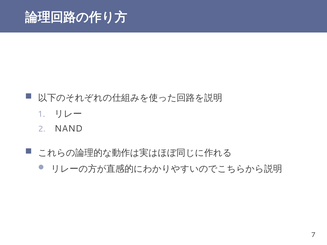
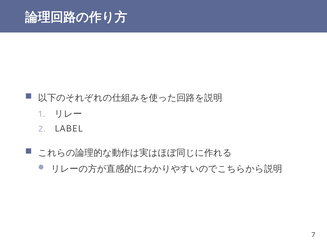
NAND: NAND -> LABEL
